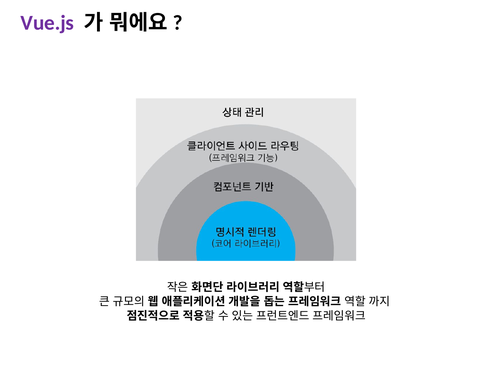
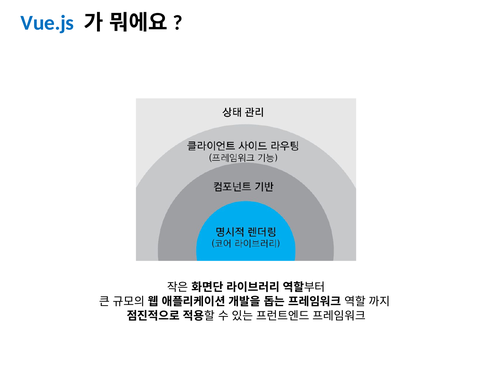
Vue.js colour: purple -> blue
